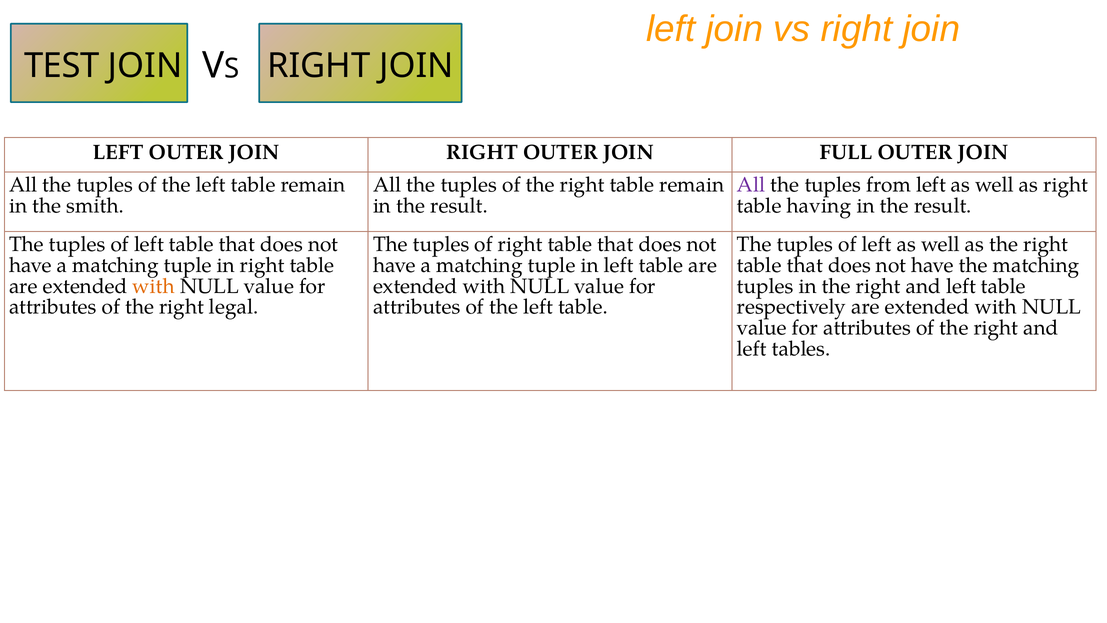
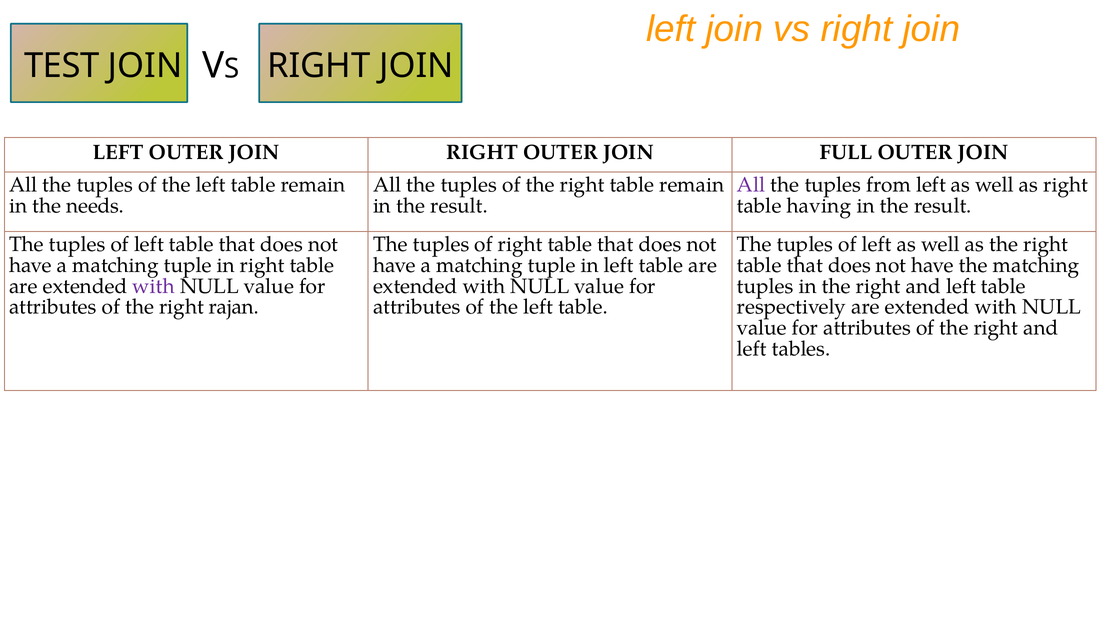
smith: smith -> needs
with at (154, 286) colour: orange -> purple
legal: legal -> rajan
